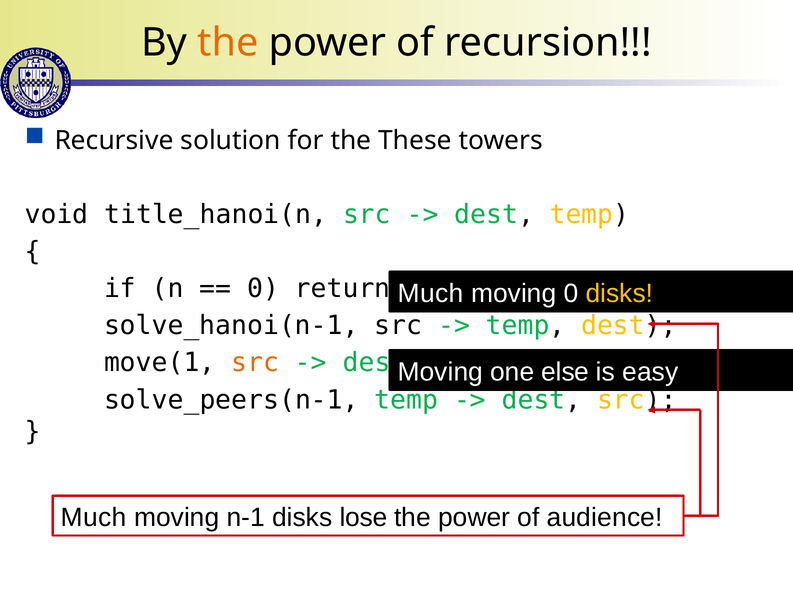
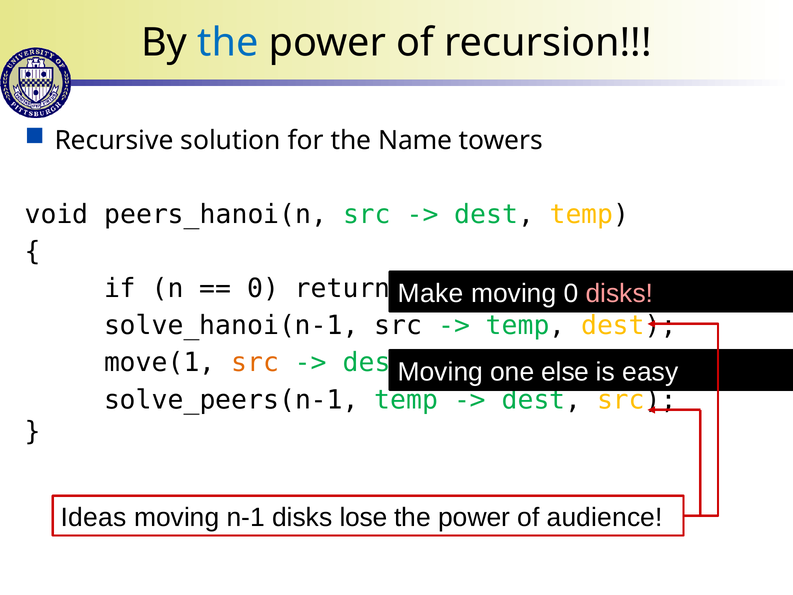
the at (228, 42) colour: orange -> blue
These: These -> Name
title_hanoi(n: title_hanoi(n -> peers_hanoi(n
Much at (431, 293): Much -> Make
disks at (619, 293) colour: yellow -> pink
Much at (94, 517): Much -> Ideas
